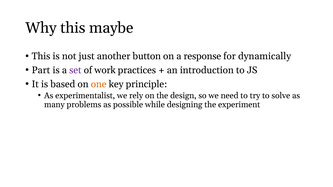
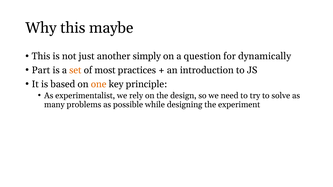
button: button -> simply
response: response -> question
set colour: purple -> orange
work: work -> most
